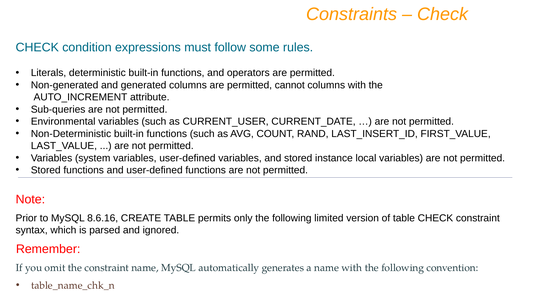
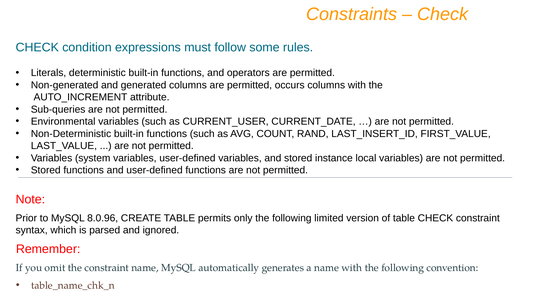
cannot: cannot -> occurs
8.6.16: 8.6.16 -> 8.0.96
